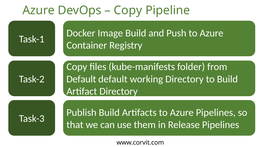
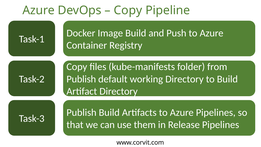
Default at (81, 79): Default -> Publish
